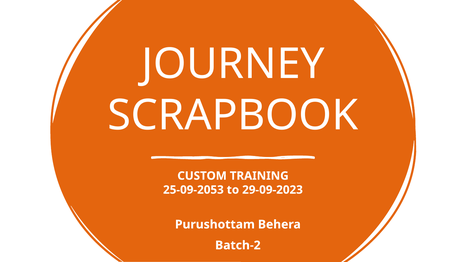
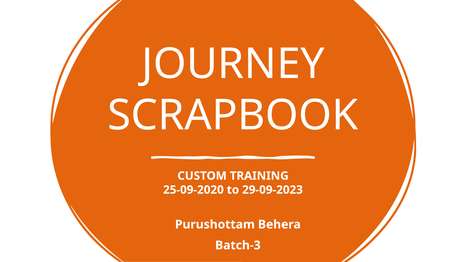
25-09-2053: 25-09-2053 -> 25-09-2020
Batch-2: Batch-2 -> Batch-3
